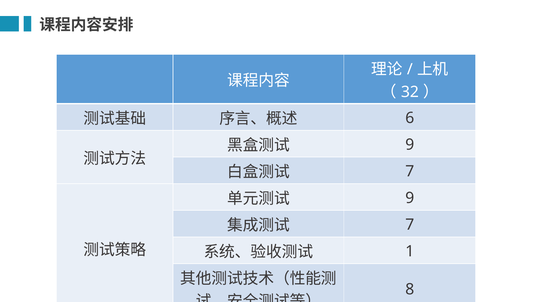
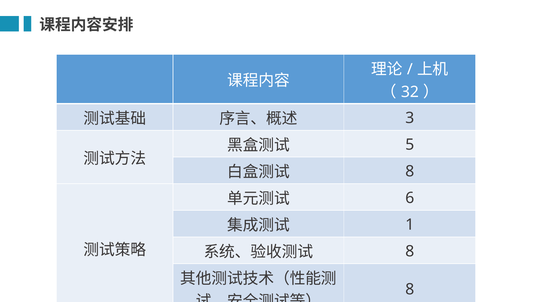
6: 6 -> 3
9 at (410, 145): 9 -> 5
7 at (410, 171): 7 -> 8
9 at (410, 198): 9 -> 6
7 at (410, 225): 7 -> 1
1 at (410, 251): 1 -> 8
